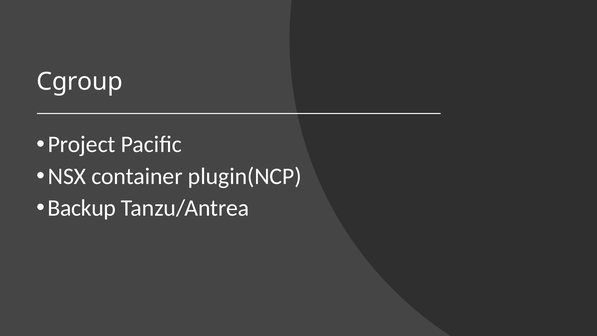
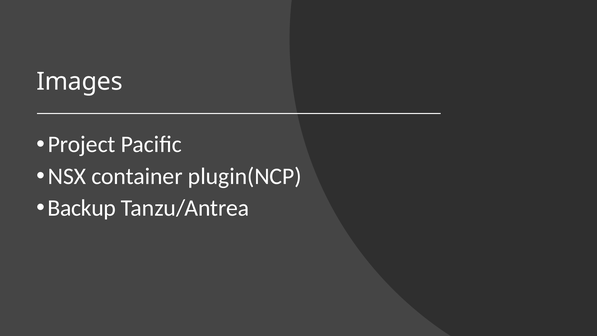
Cgroup: Cgroup -> Images
